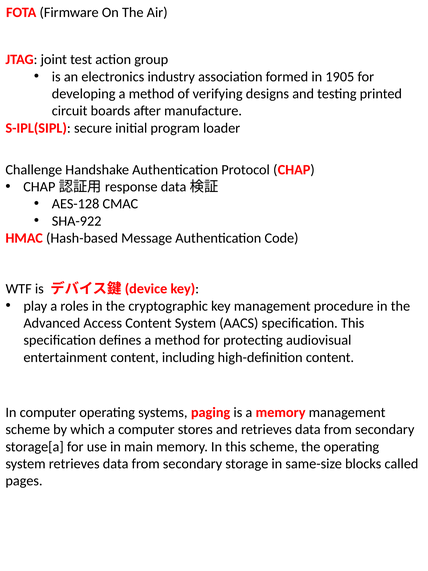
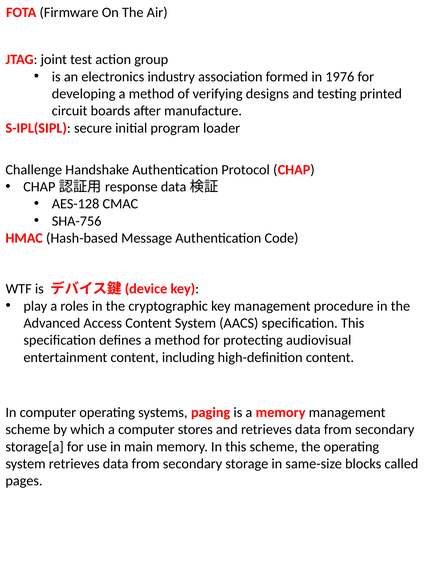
1905: 1905 -> 1976
SHA-922: SHA-922 -> SHA-756
